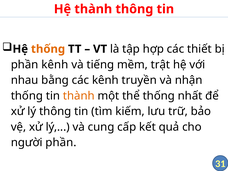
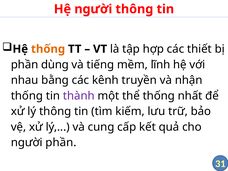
Hệ thành: thành -> người
phần kênh: kênh -> dùng
trật: trật -> lĩnh
thành at (79, 96) colour: orange -> purple
